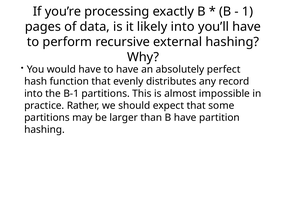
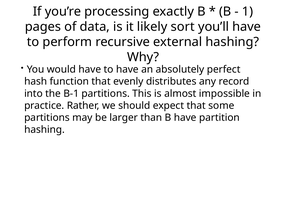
likely into: into -> sort
